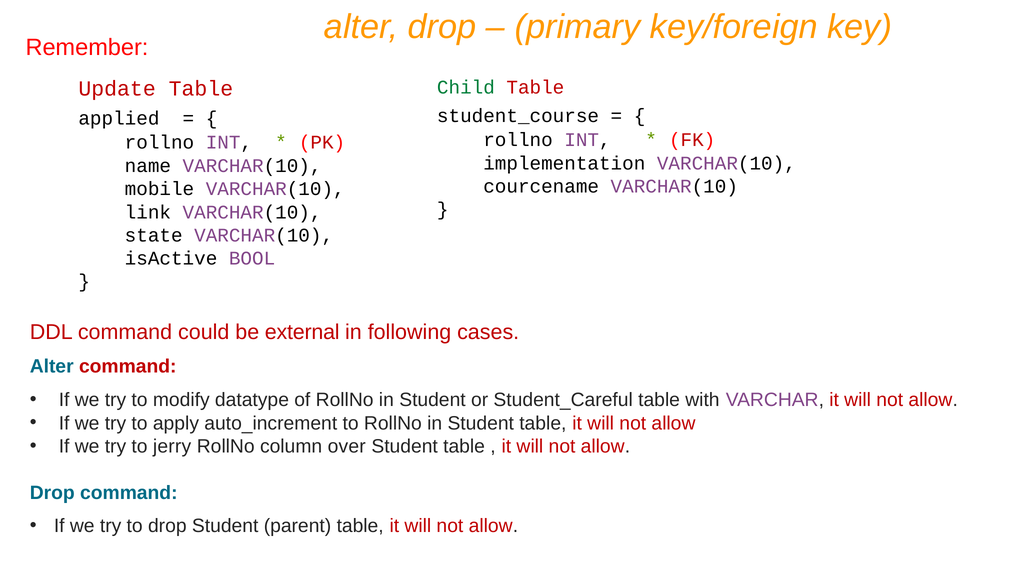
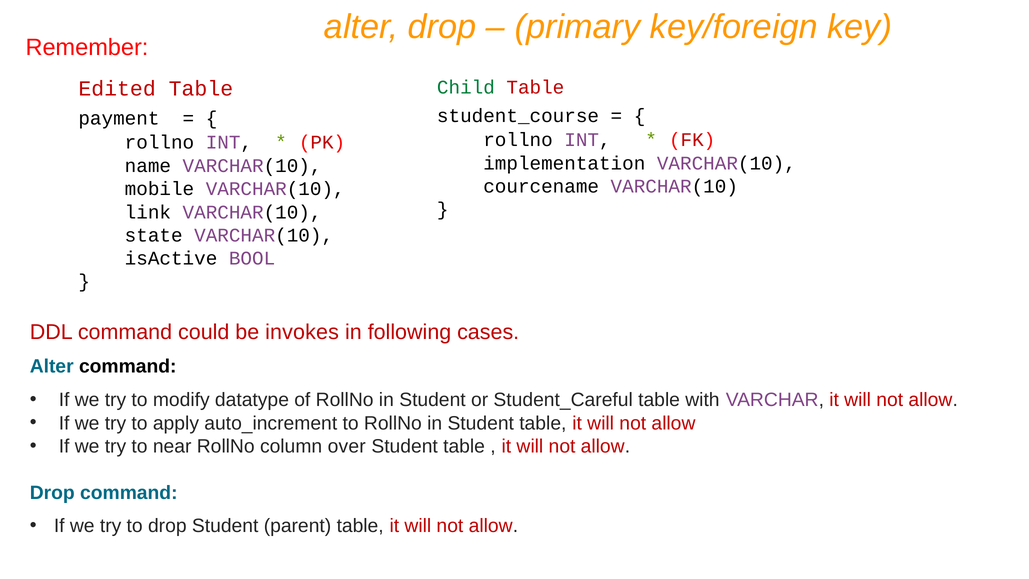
Update: Update -> Edited
applied: applied -> payment
external: external -> invokes
command at (128, 366) colour: red -> black
jerry: jerry -> near
